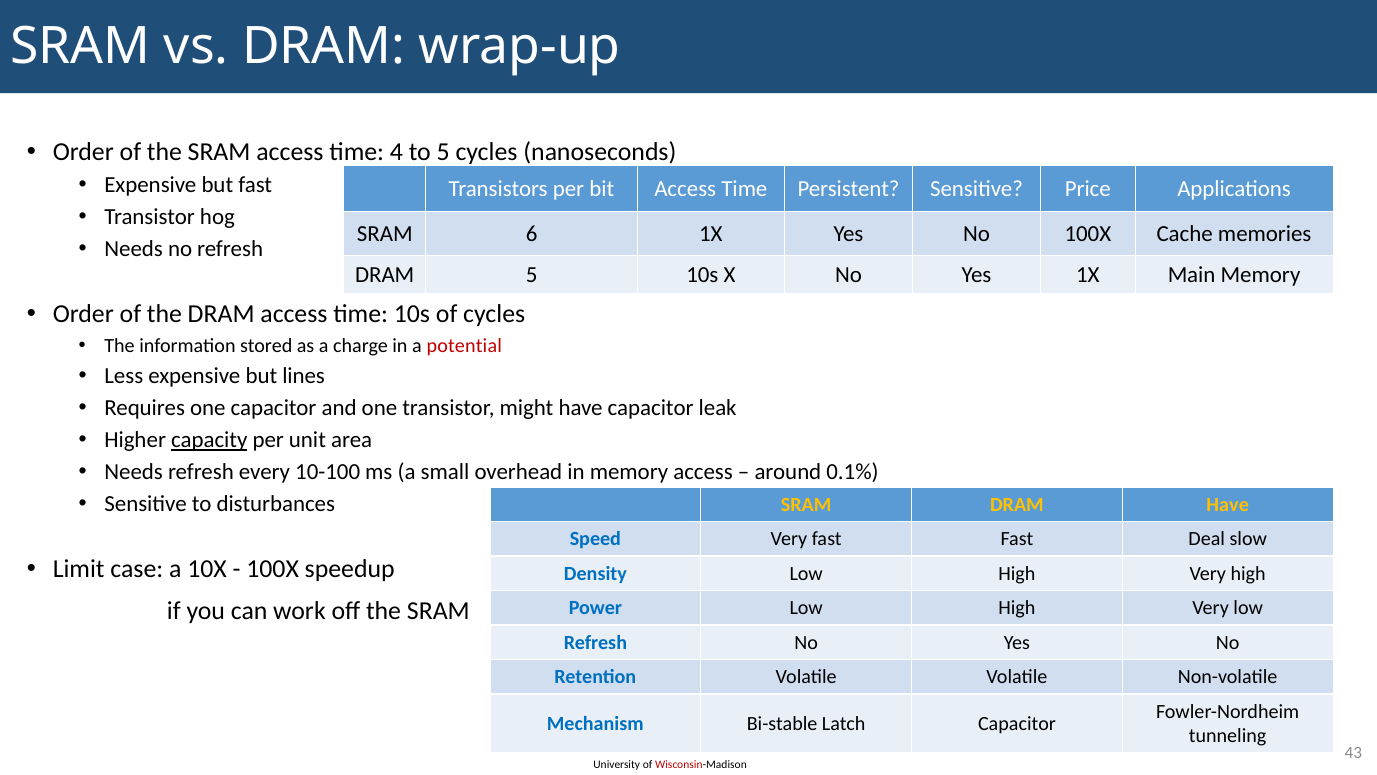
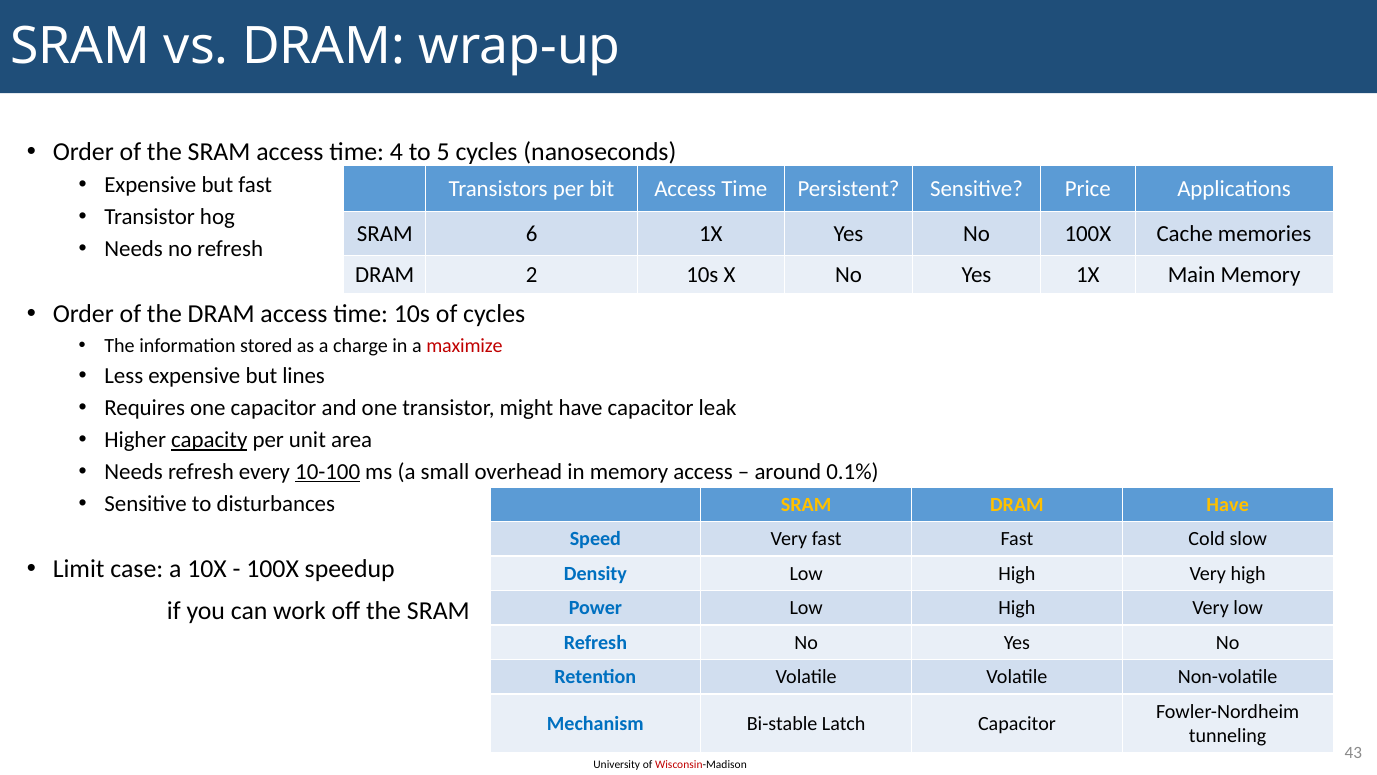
DRAM 5: 5 -> 2
potential: potential -> maximize
10-100 underline: none -> present
Deal: Deal -> Cold
